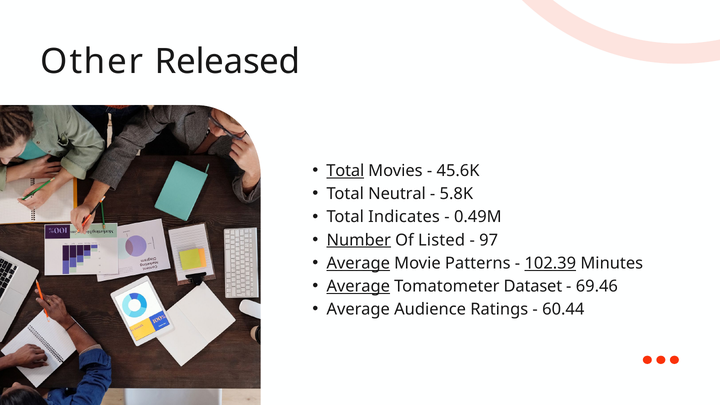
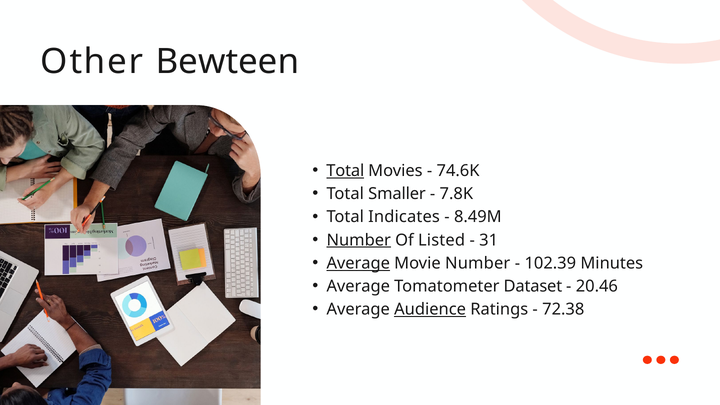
Released: Released -> Bewteen
45.6K: 45.6K -> 74.6K
Neutral: Neutral -> Smaller
5.8K: 5.8K -> 7.8K
0.49M: 0.49M -> 8.49M
97: 97 -> 31
Movie Patterns: Patterns -> Number
102.39 underline: present -> none
Average at (358, 286) underline: present -> none
69.46: 69.46 -> 20.46
Audience underline: none -> present
60.44: 60.44 -> 72.38
